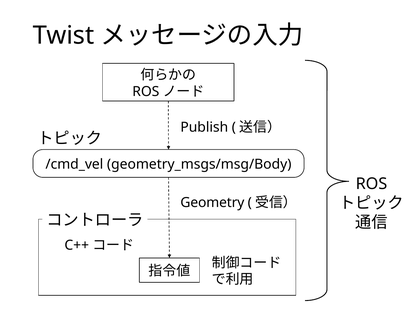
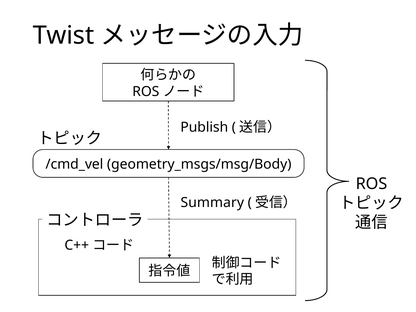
Geometry: Geometry -> Summary
